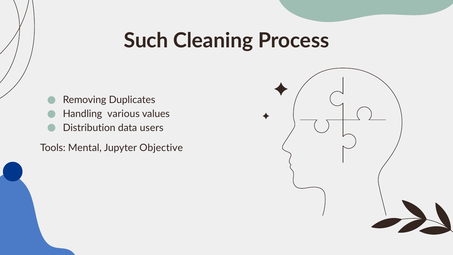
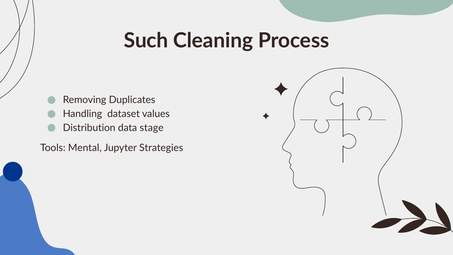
various: various -> dataset
users: users -> stage
Objective: Objective -> Strategies
